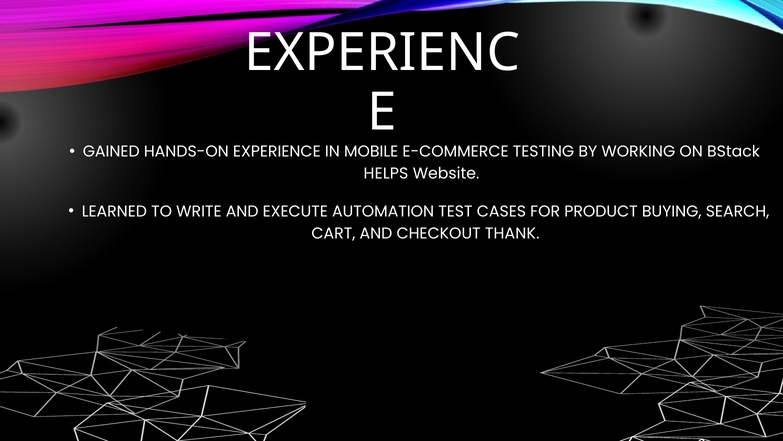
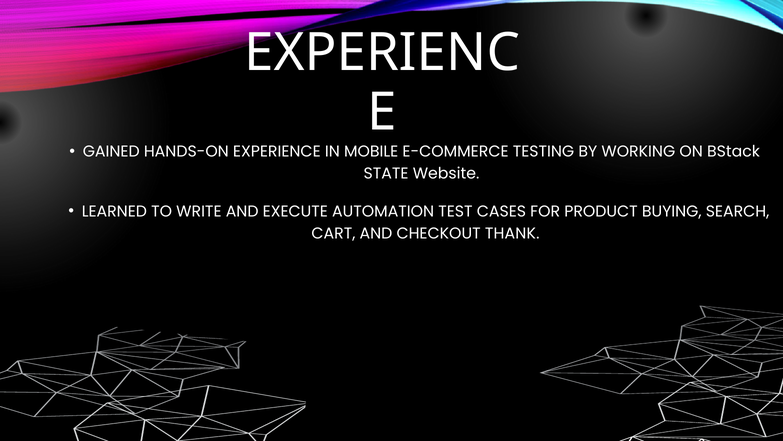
HELPS: HELPS -> STATE
